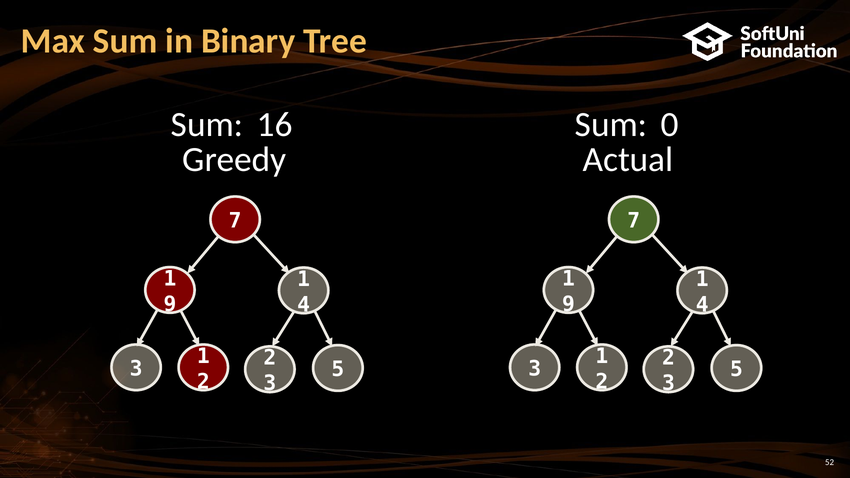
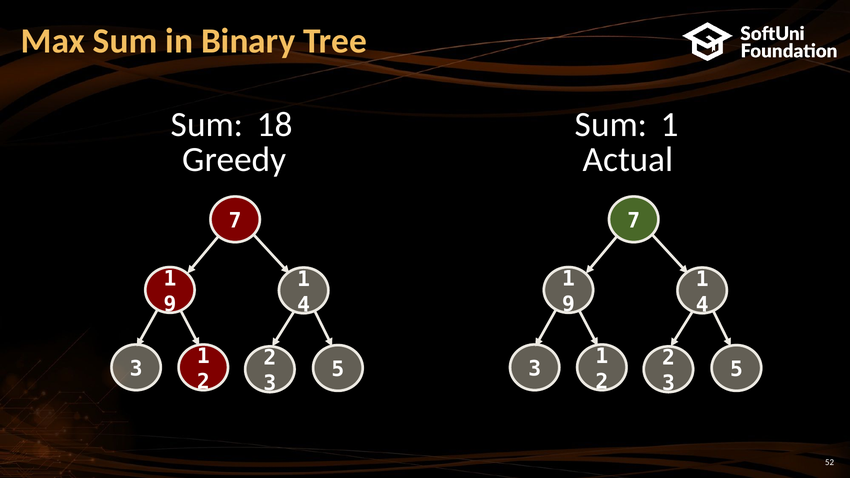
16: 16 -> 18
Sum 0: 0 -> 1
